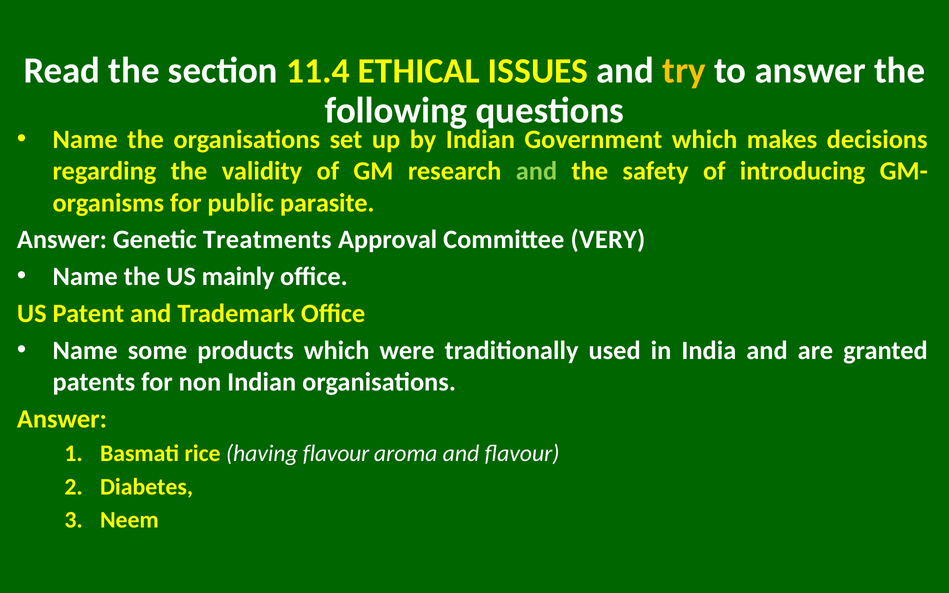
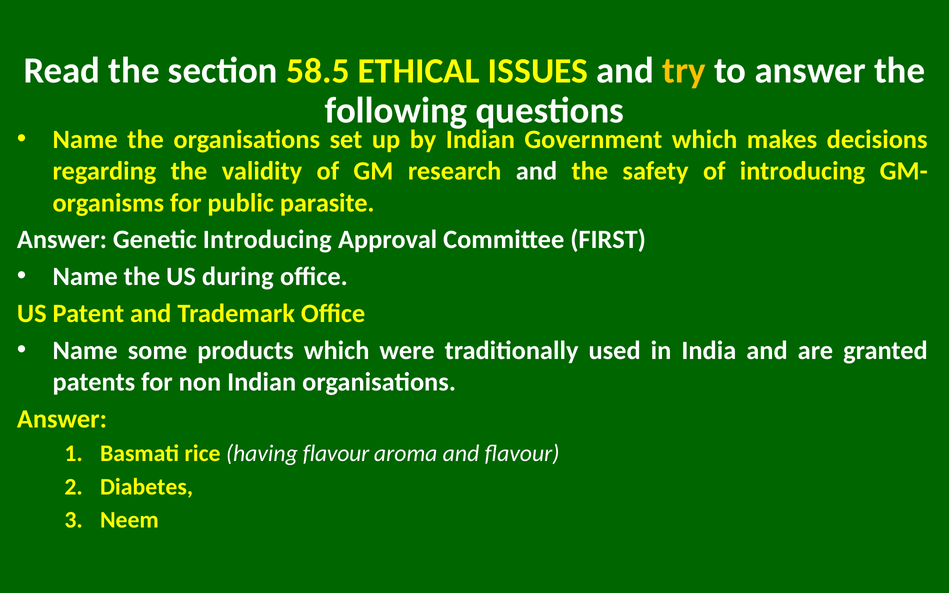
11.4: 11.4 -> 58.5
and at (536, 171) colour: light green -> white
Genetic Treatments: Treatments -> Introducing
VERY: VERY -> FIRST
mainly: mainly -> during
